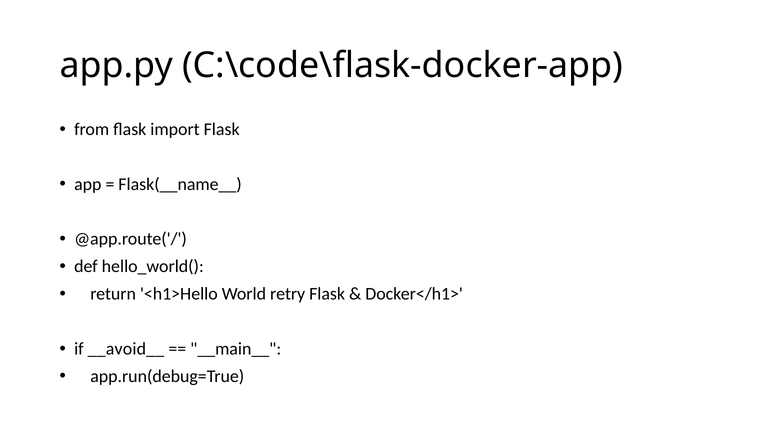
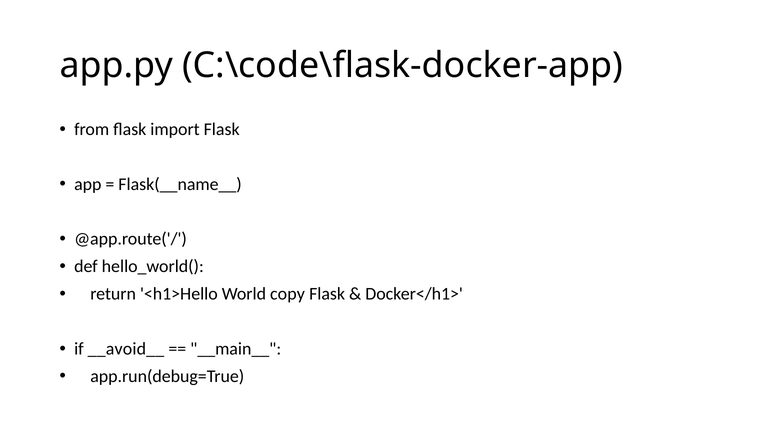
retry: retry -> copy
